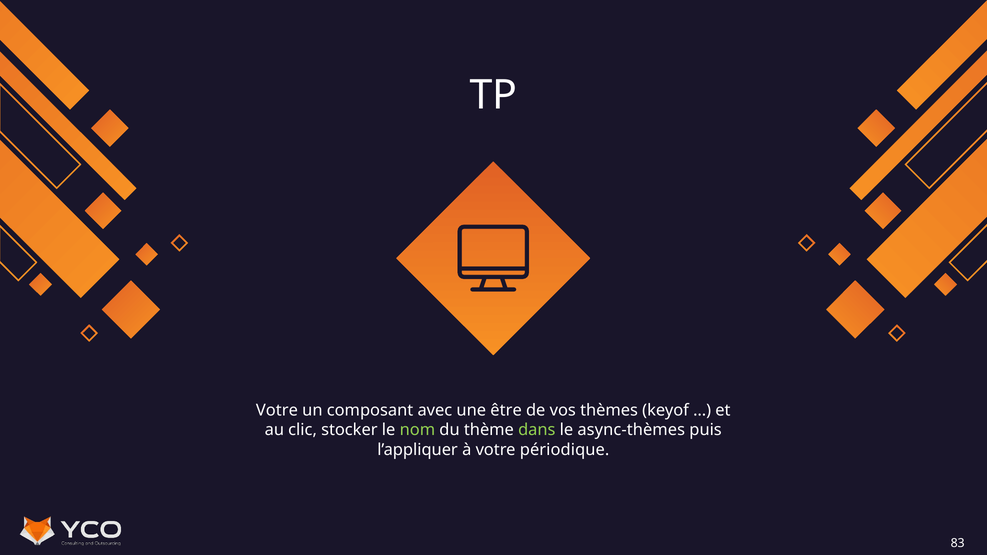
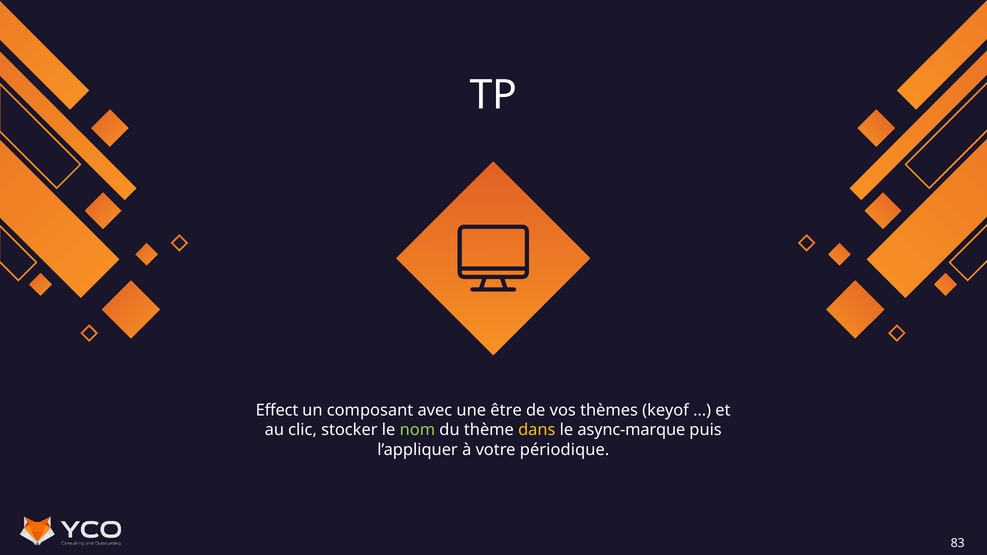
Votre at (277, 410): Votre -> Effect
dans colour: light green -> yellow
async-thèmes: async-thèmes -> async-marque
